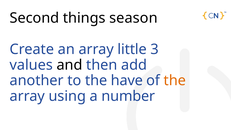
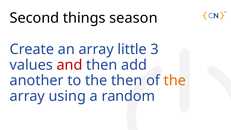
and colour: black -> red
the have: have -> then
number: number -> random
